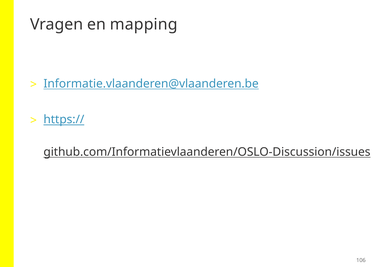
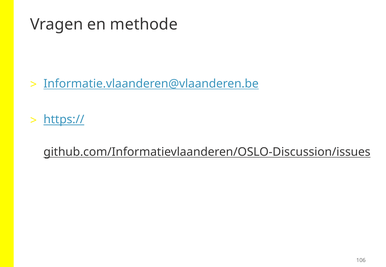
mapping: mapping -> methode
